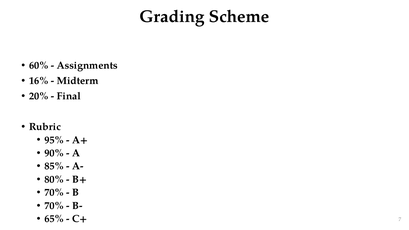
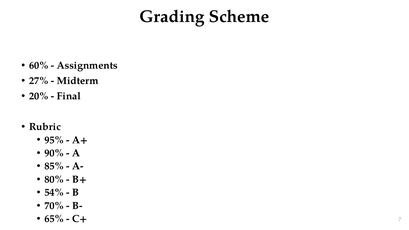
16%: 16% -> 27%
70% at (54, 193): 70% -> 54%
